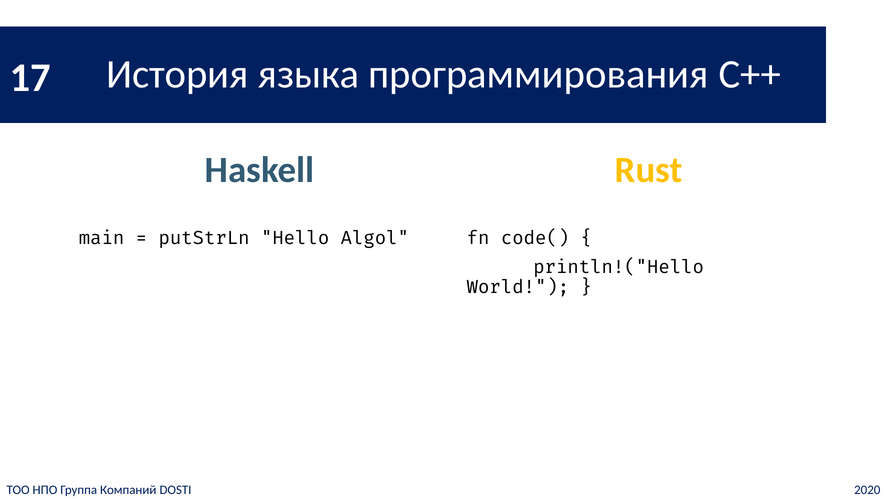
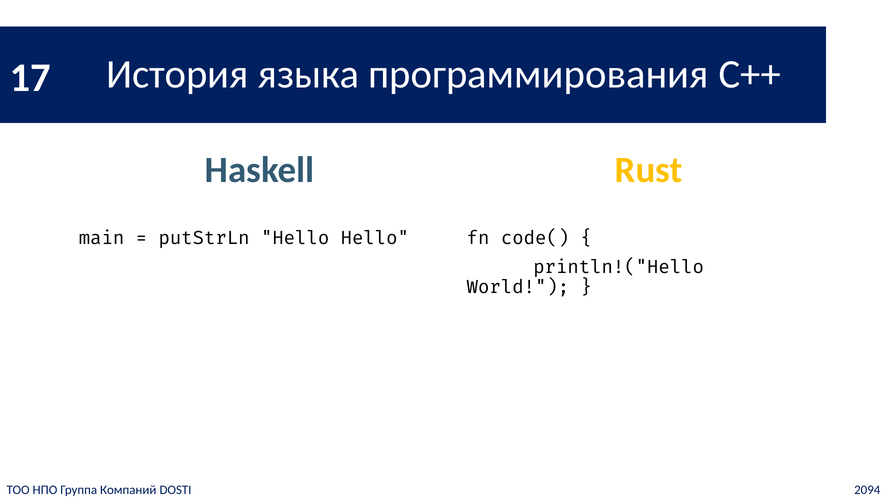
Hello Algol: Algol -> Hello
2020: 2020 -> 2094
